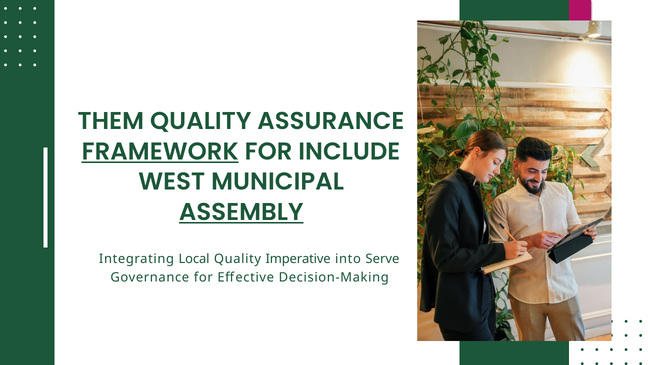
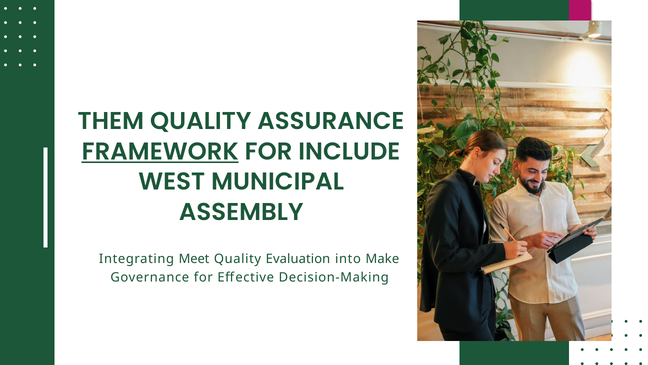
ASSEMBLY underline: present -> none
Local: Local -> Meet
Imperative: Imperative -> Evaluation
Serve: Serve -> Make
